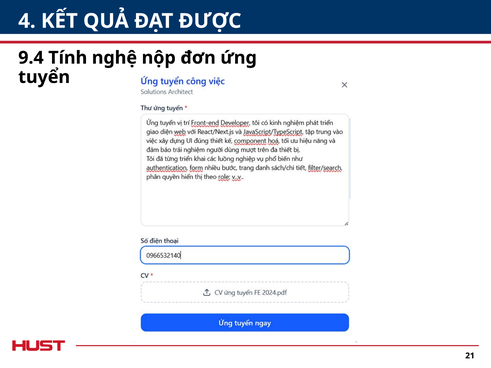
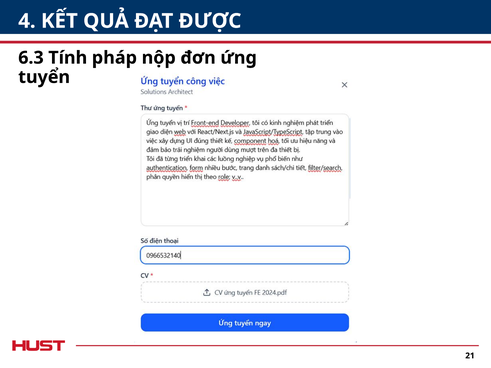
9.4: 9.4 -> 6.3
nghệ: nghệ -> pháp
